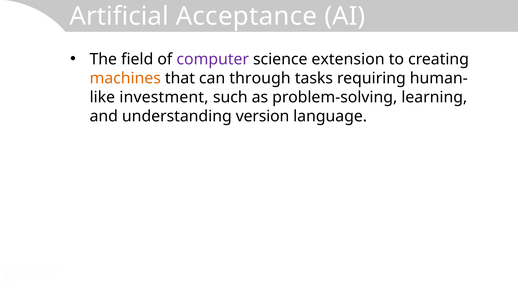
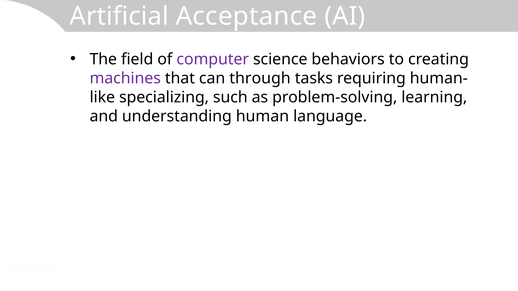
extension: extension -> behaviors
machines colour: orange -> purple
investment: investment -> specializing
version: version -> human
